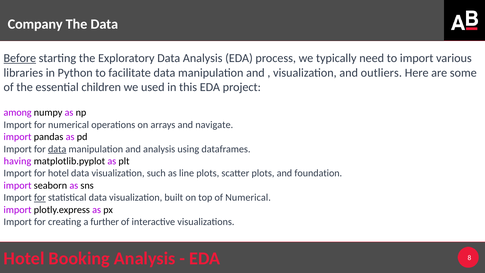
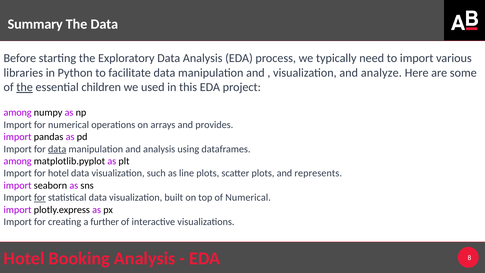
Company: Company -> Summary
Before underline: present -> none
outliers: outliers -> analyze
the at (25, 87) underline: none -> present
navigate: navigate -> provides
having at (17, 161): having -> among
foundation: foundation -> represents
